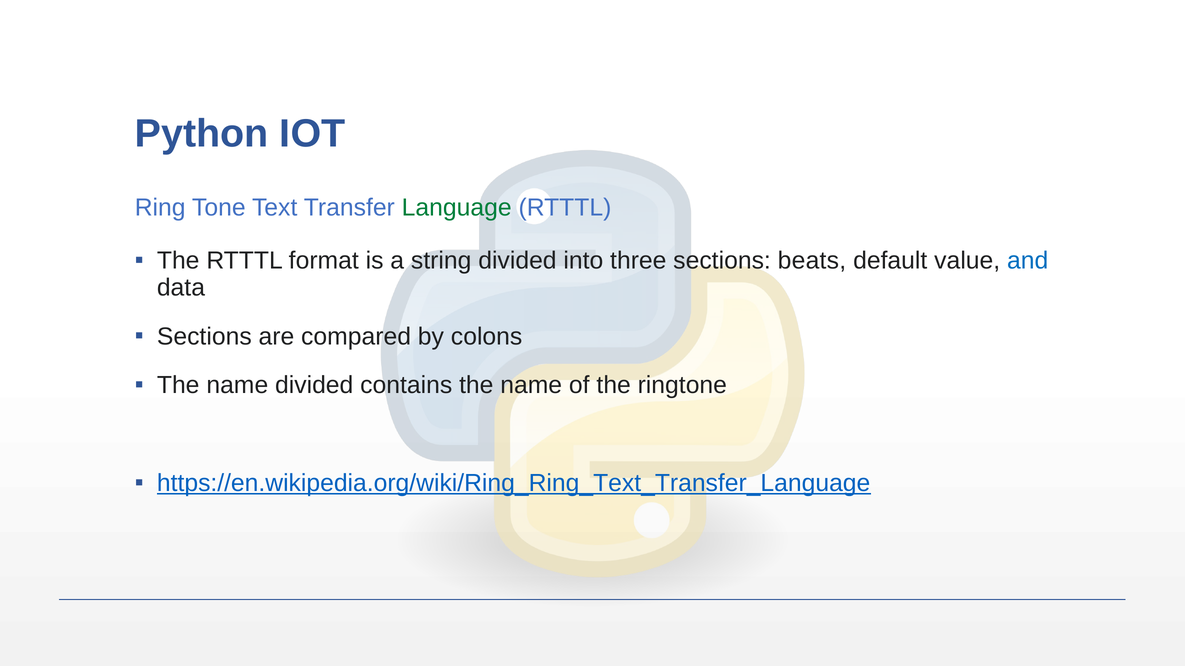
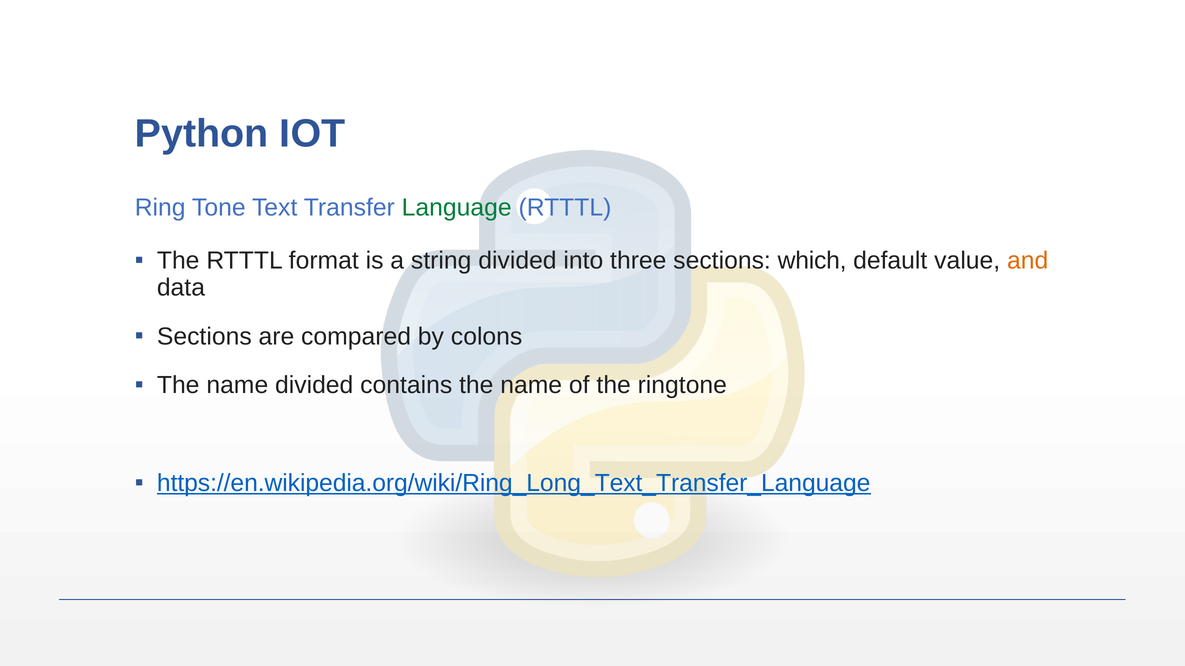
beats: beats -> which
and colour: blue -> orange
https://en.wikipedia.org/wiki/Ring_Ring_Text_Transfer_Language: https://en.wikipedia.org/wiki/Ring_Ring_Text_Transfer_Language -> https://en.wikipedia.org/wiki/Ring_Long_Text_Transfer_Language
